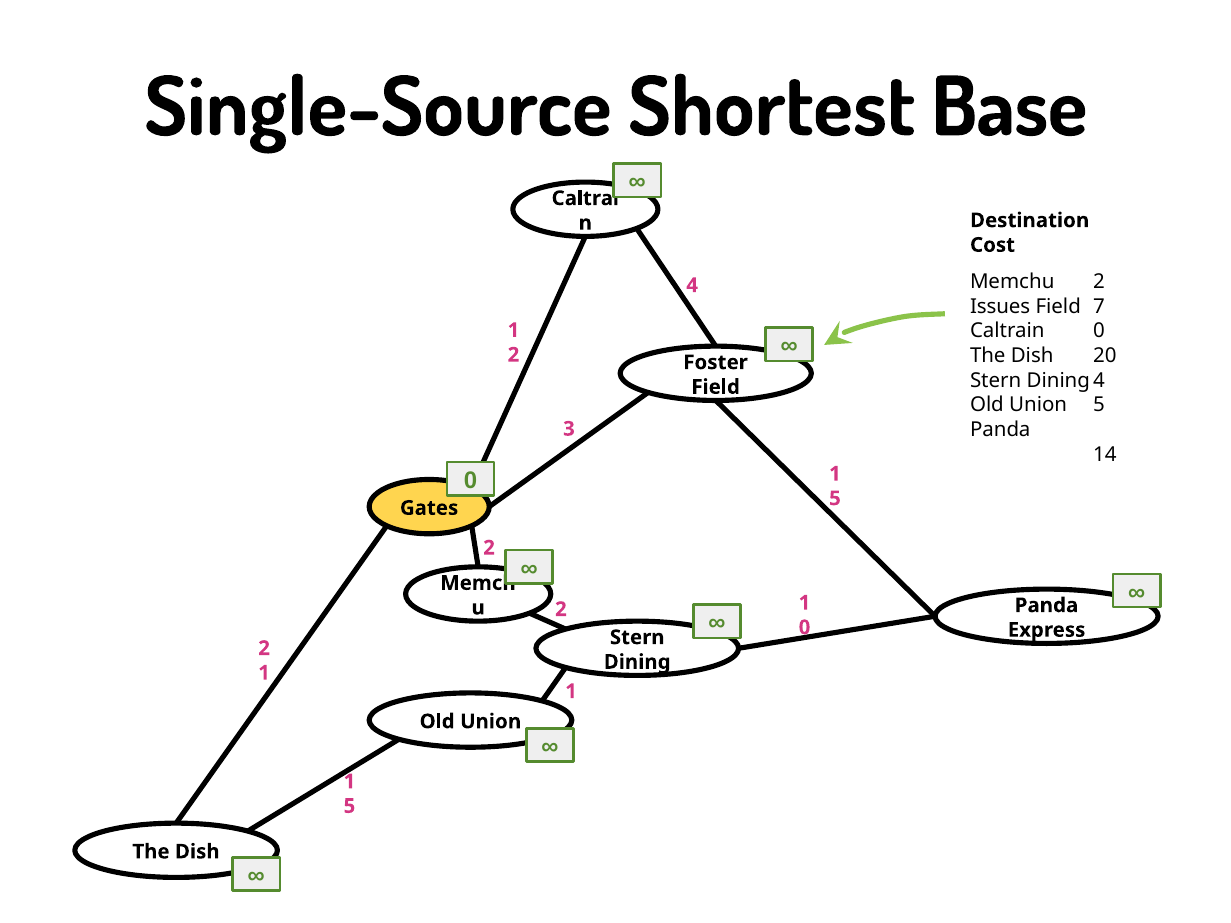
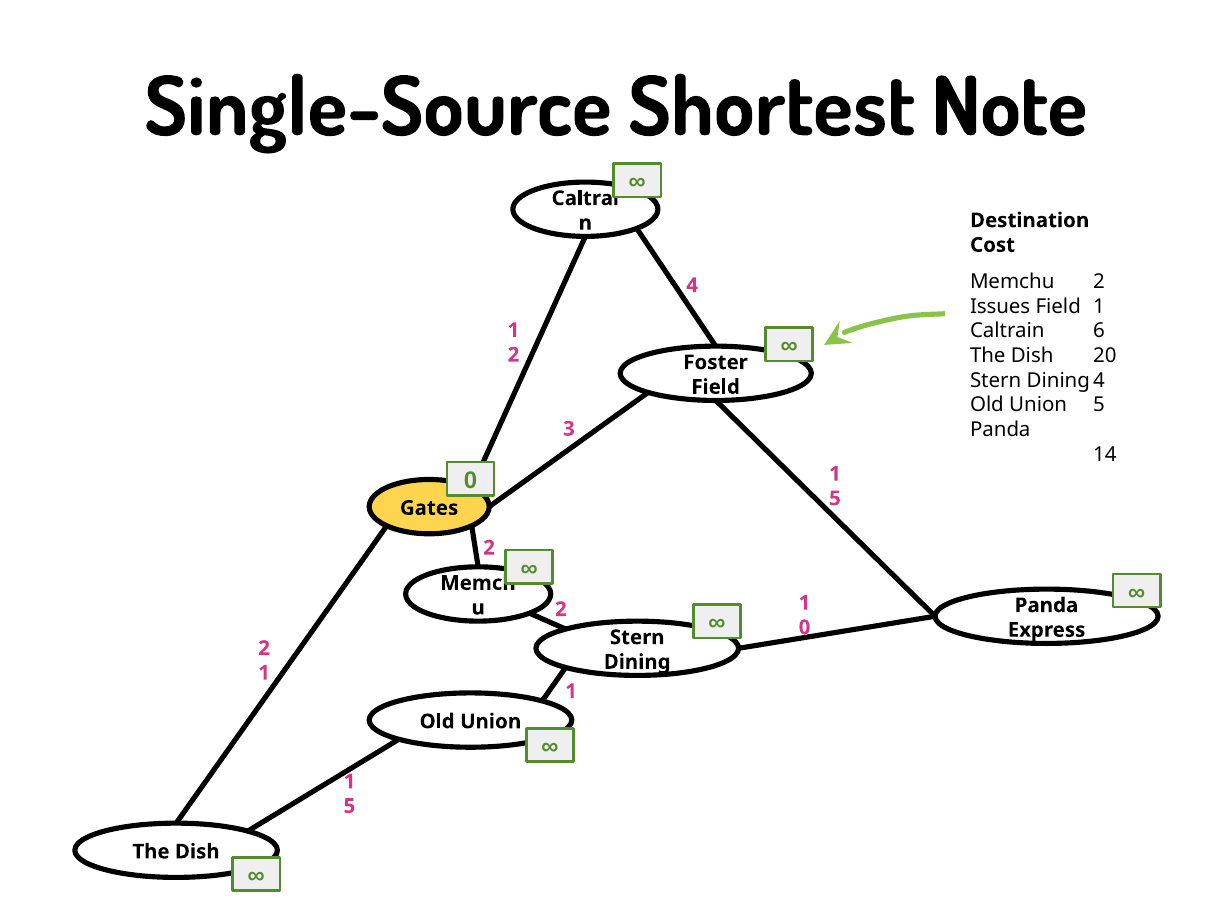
Base: Base -> Note
Field 7: 7 -> 1
Caltrain 0: 0 -> 6
